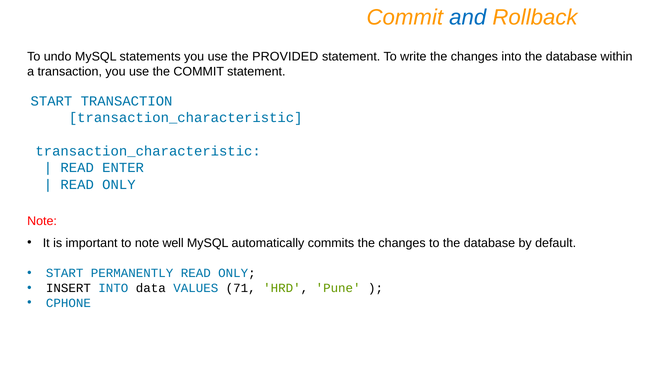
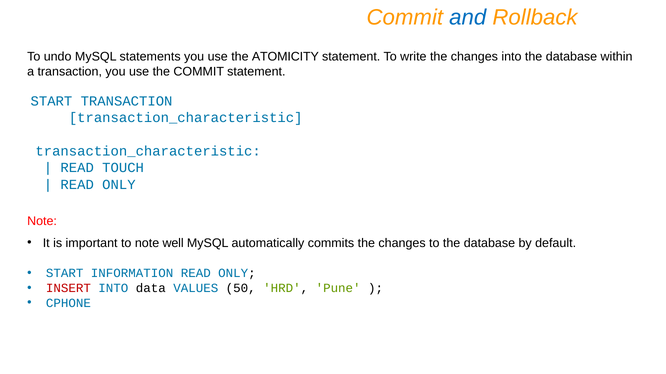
PROVIDED: PROVIDED -> ATOMICITY
ENTER: ENTER -> TOUCH
PERMANENTLY: PERMANENTLY -> INFORMATION
INSERT colour: black -> red
71: 71 -> 50
